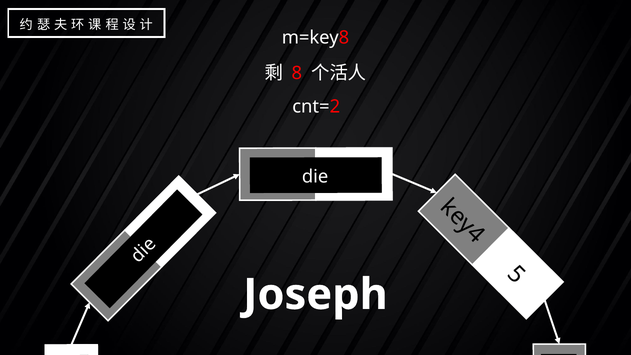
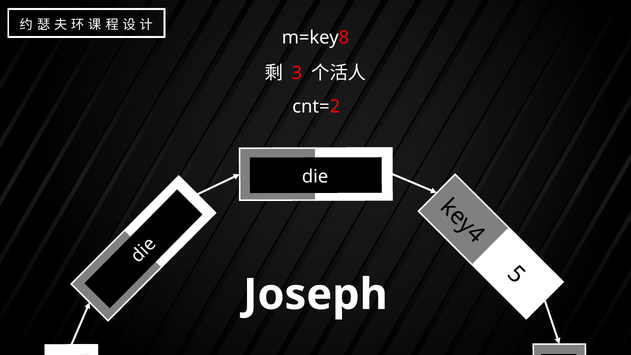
8 at (297, 73): 8 -> 3
